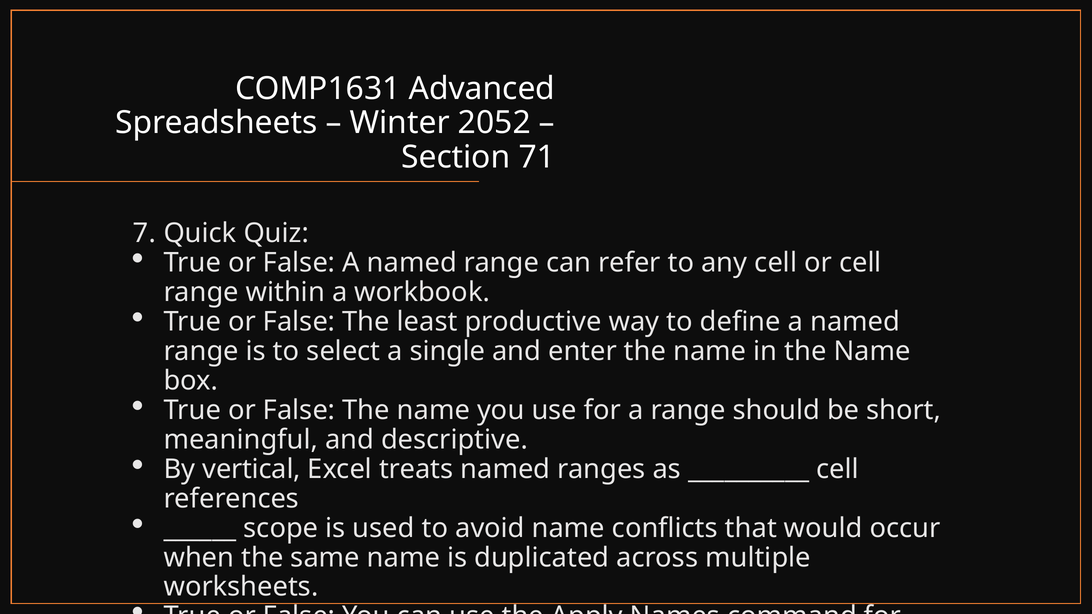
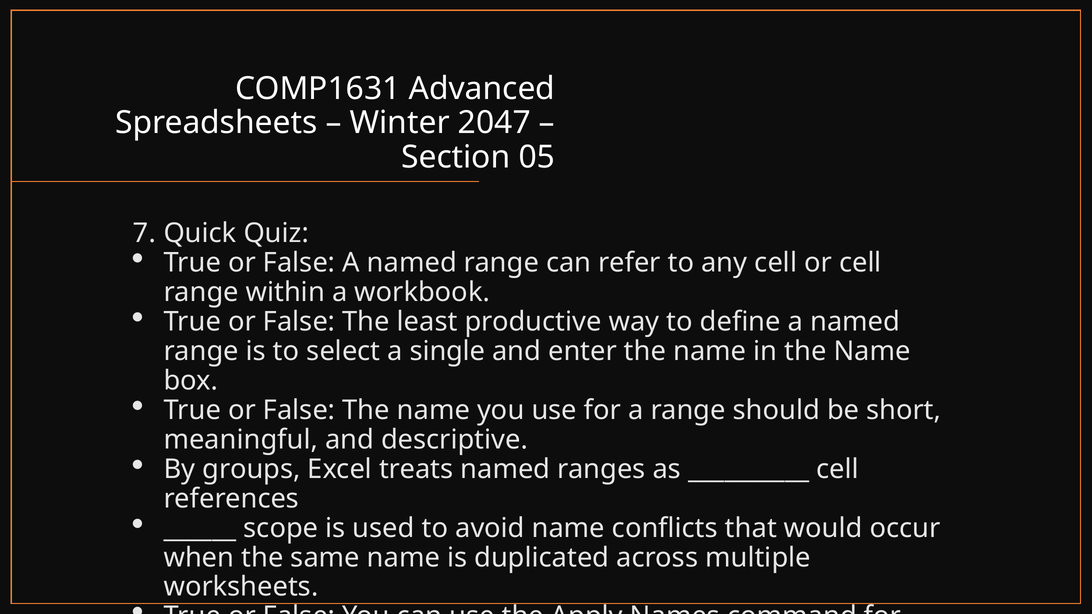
2052: 2052 -> 2047
71: 71 -> 05
By vertical: vertical -> groups
